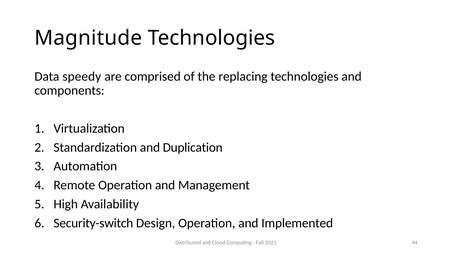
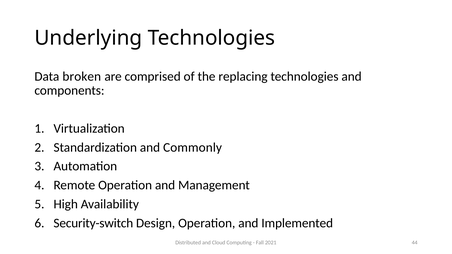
Magnitude: Magnitude -> Underlying
speedy: speedy -> broken
Duplication: Duplication -> Commonly
